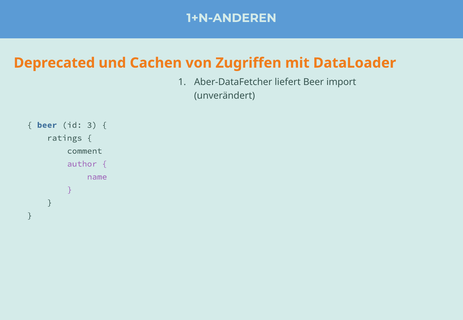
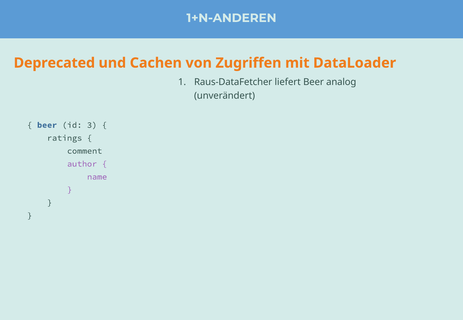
Aber-DataFetcher: Aber-DataFetcher -> Raus-DataFetcher
import: import -> analog
